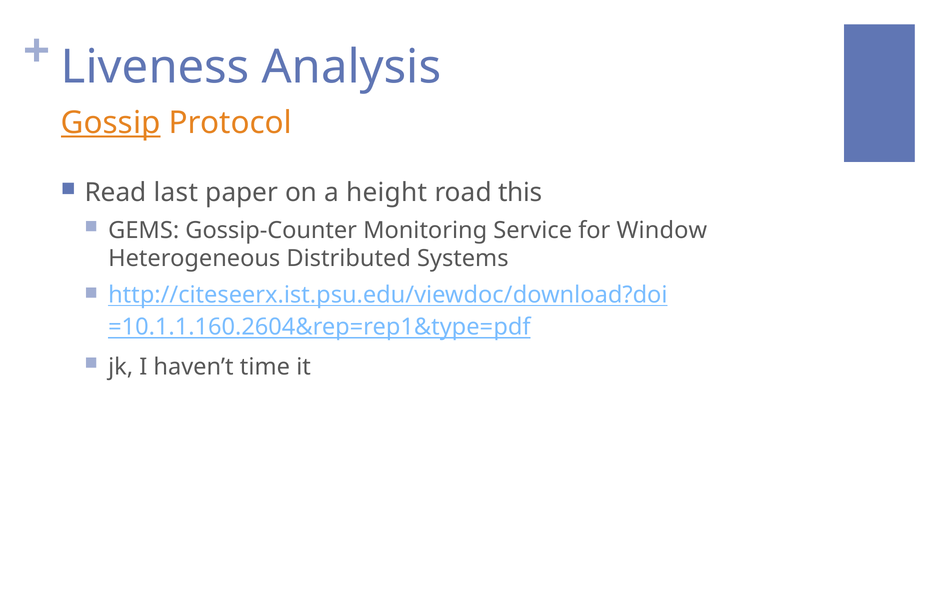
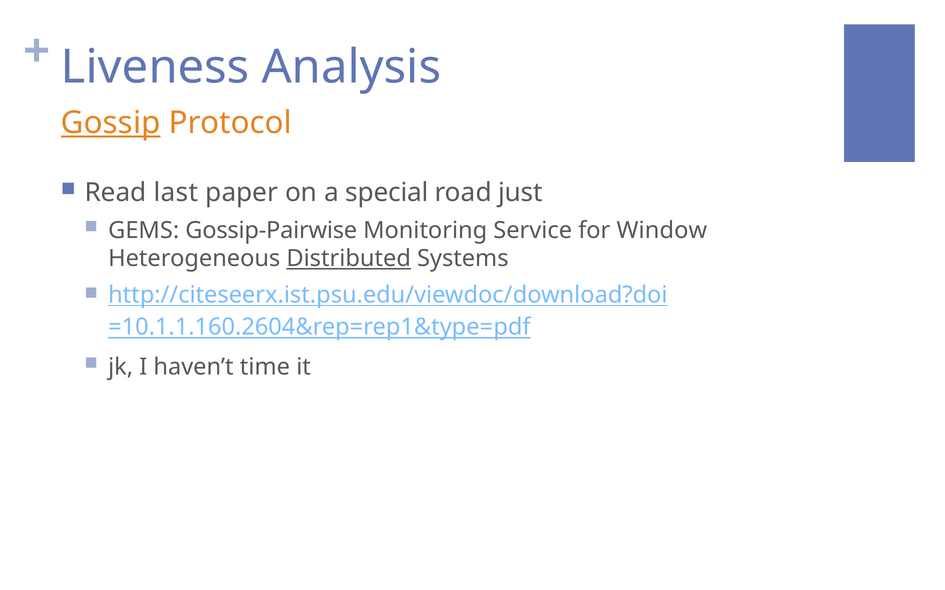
height: height -> special
this: this -> just
Gossip-Counter: Gossip-Counter -> Gossip-Pairwise
Distributed underline: none -> present
